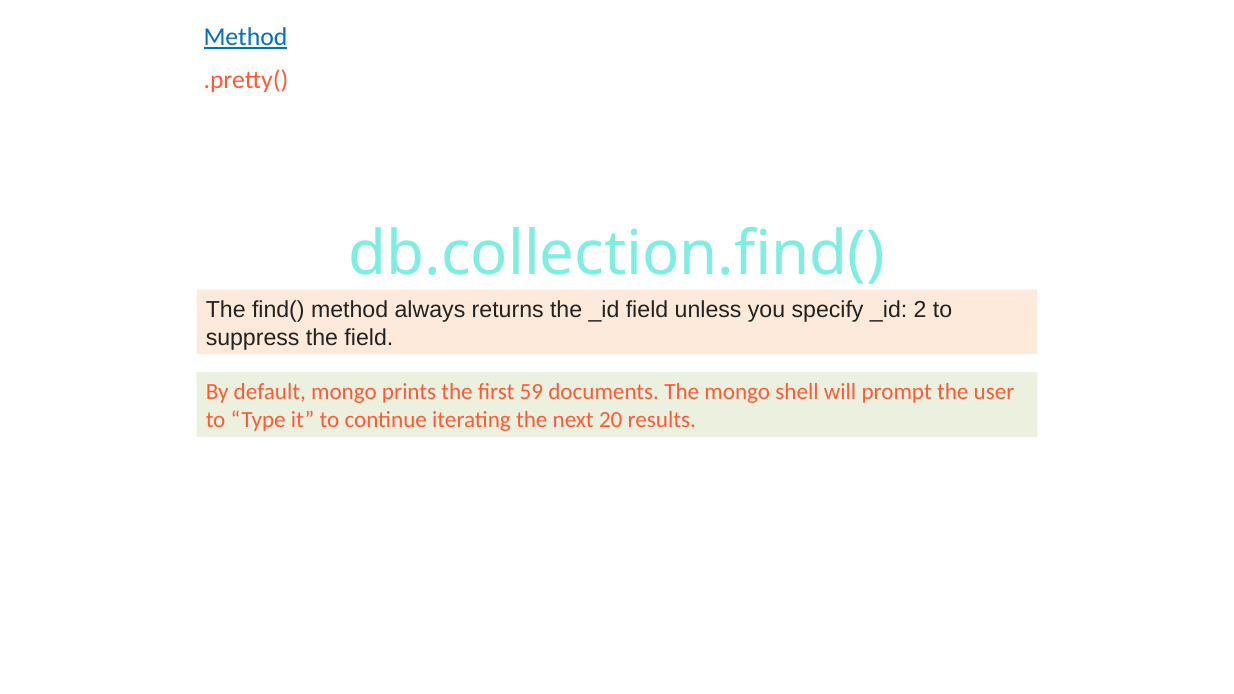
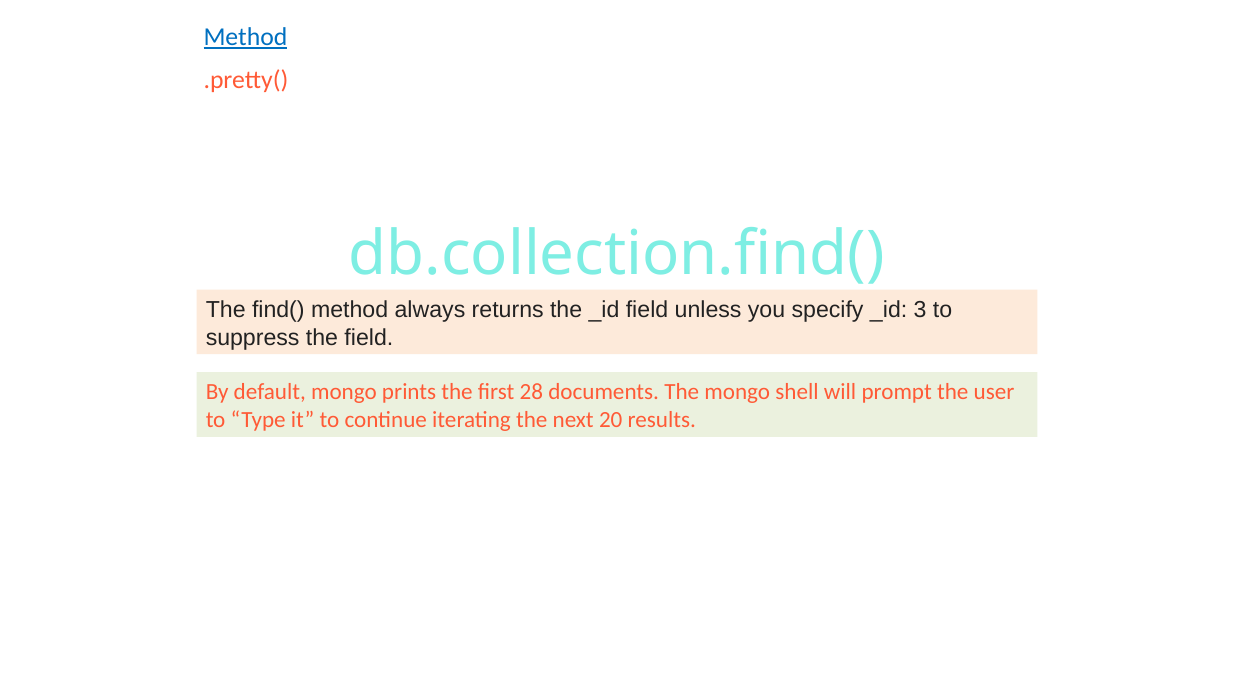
2: 2 -> 3
59: 59 -> 28
